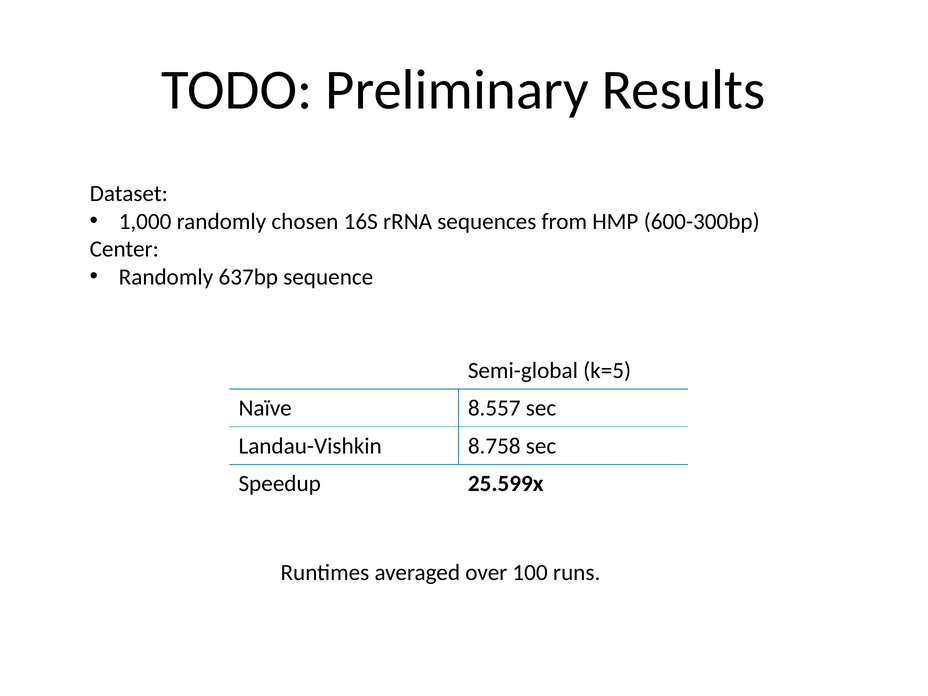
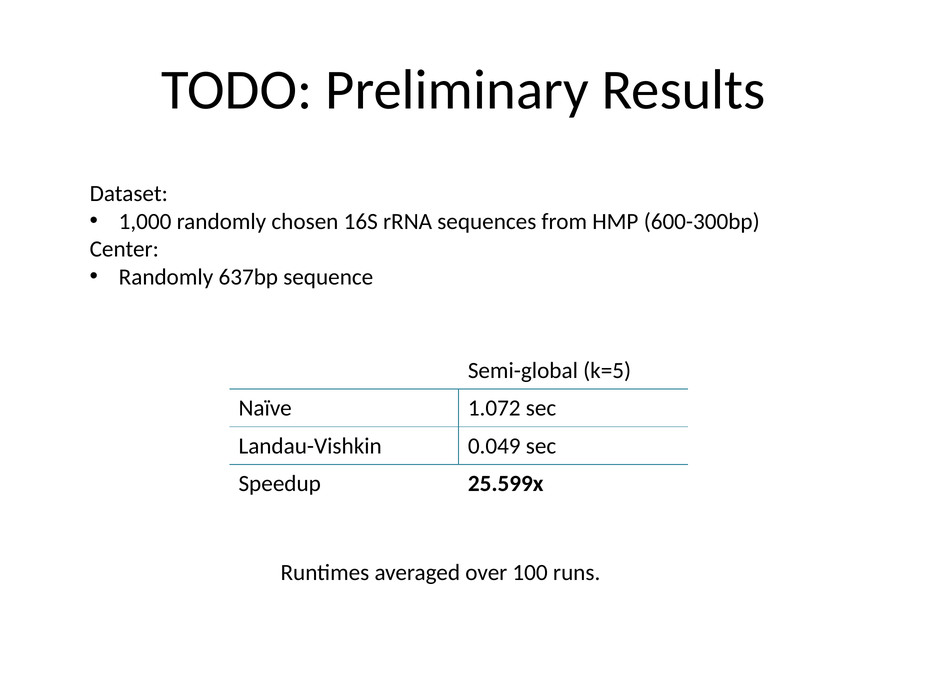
8.557: 8.557 -> 1.072
8.758: 8.758 -> 0.049
